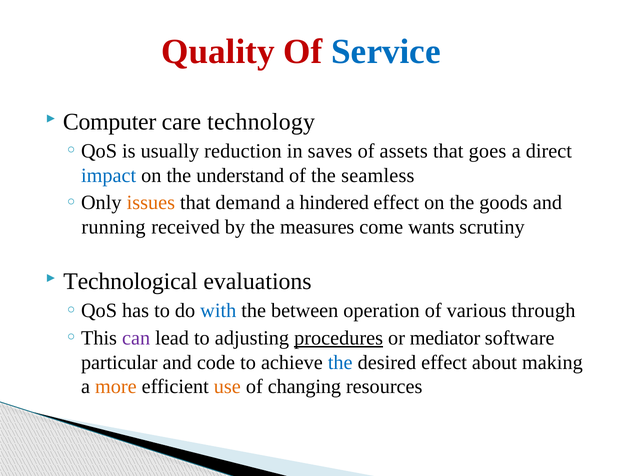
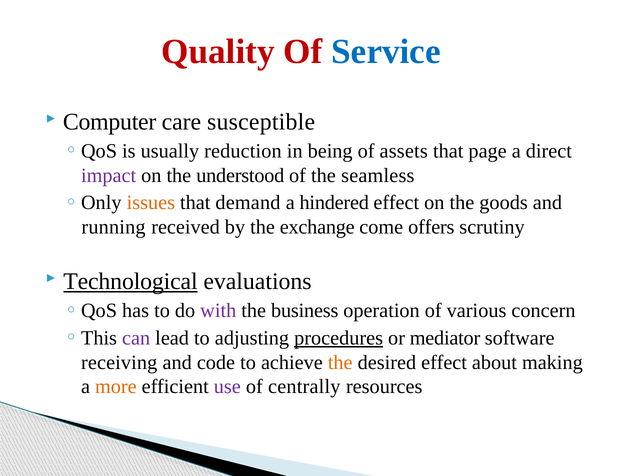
technology: technology -> susceptible
saves: saves -> being
goes: goes -> page
impact colour: blue -> purple
understand: understand -> understood
measures: measures -> exchange
wants: wants -> offers
Technological underline: none -> present
with colour: blue -> purple
between: between -> business
through: through -> concern
particular: particular -> receiving
the at (340, 362) colour: blue -> orange
use colour: orange -> purple
changing: changing -> centrally
